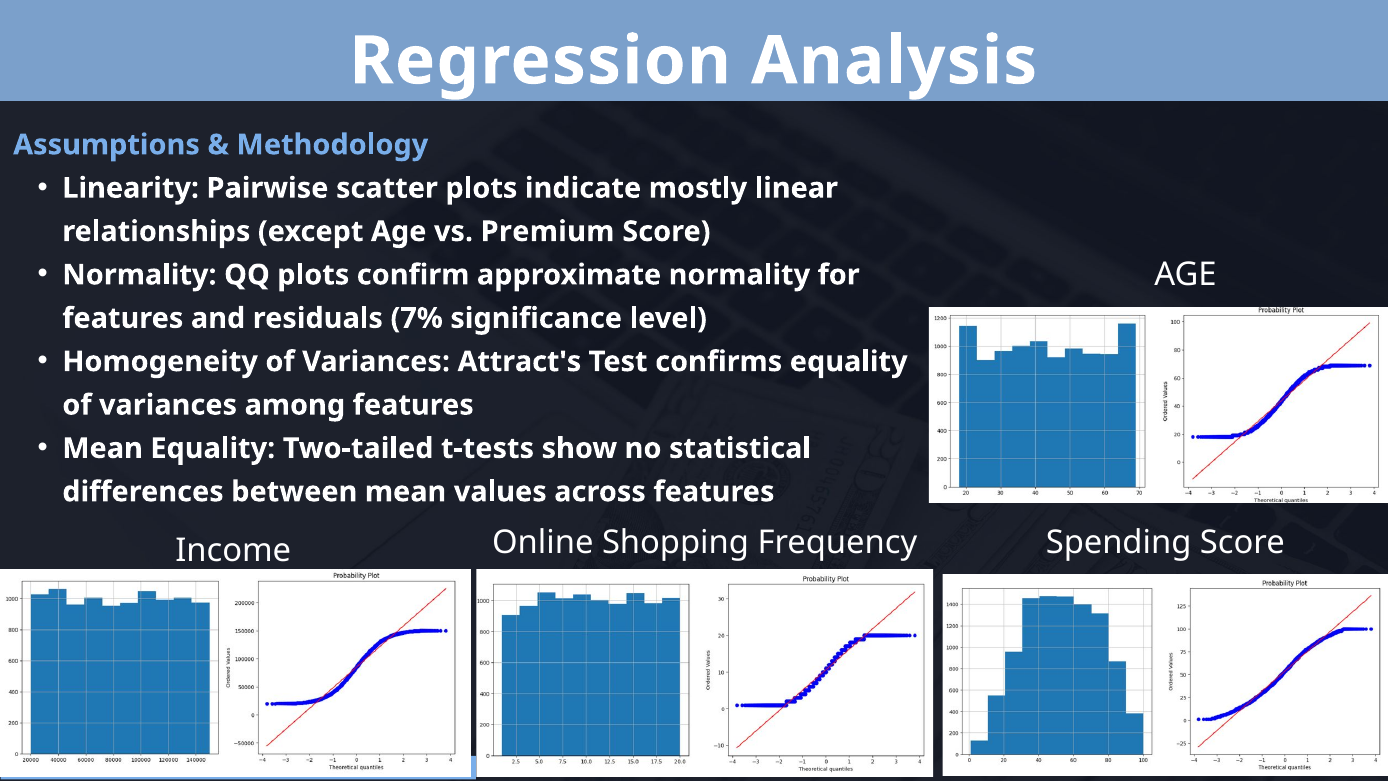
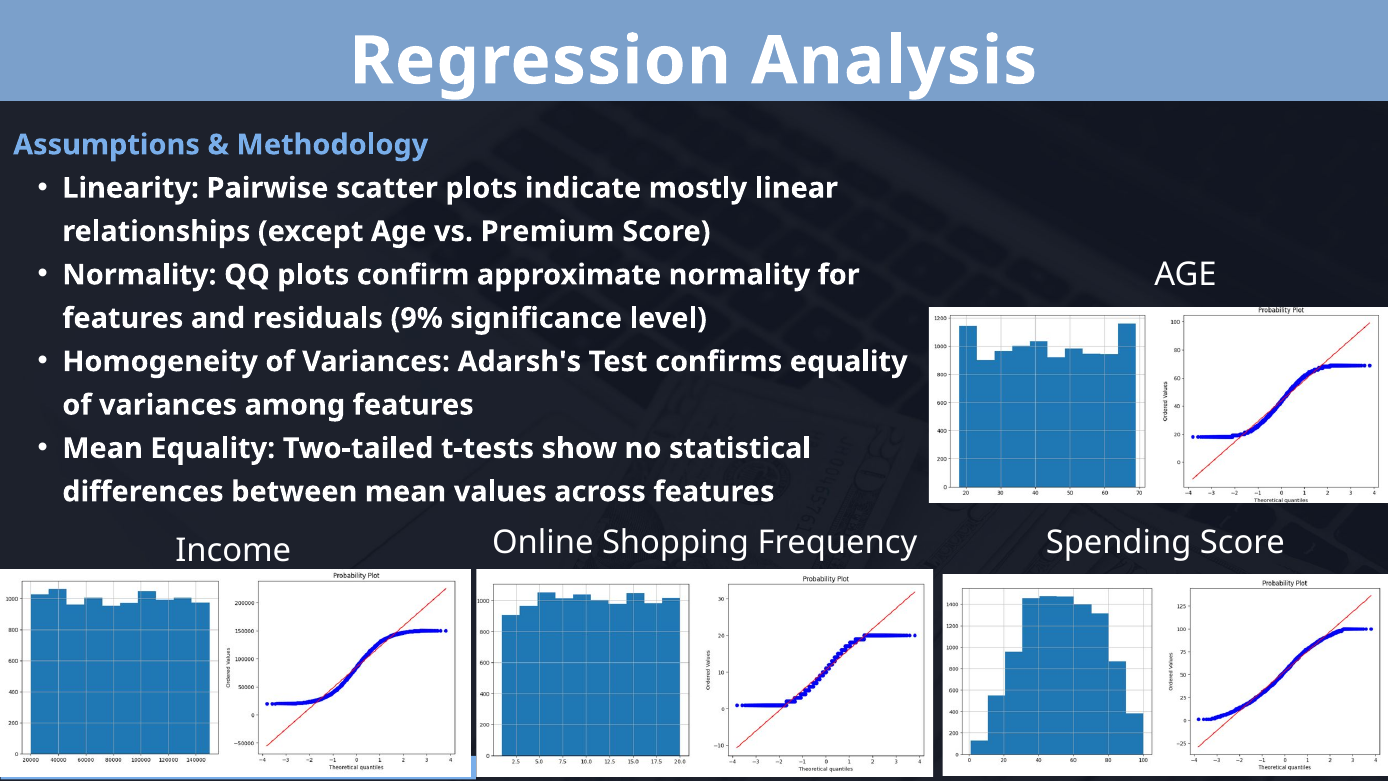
7%: 7% -> 9%
Attract's: Attract's -> Adarsh's
